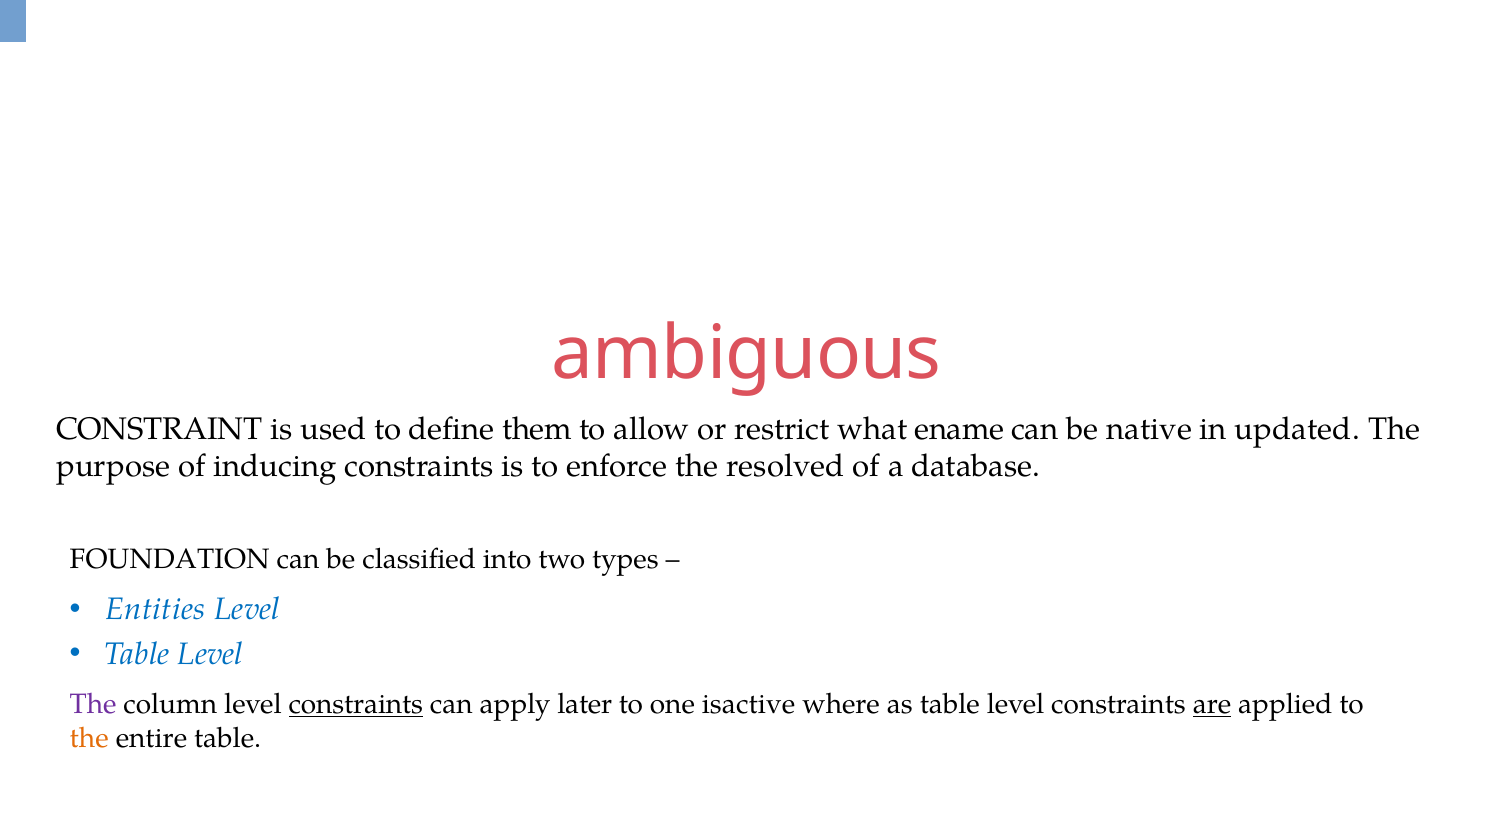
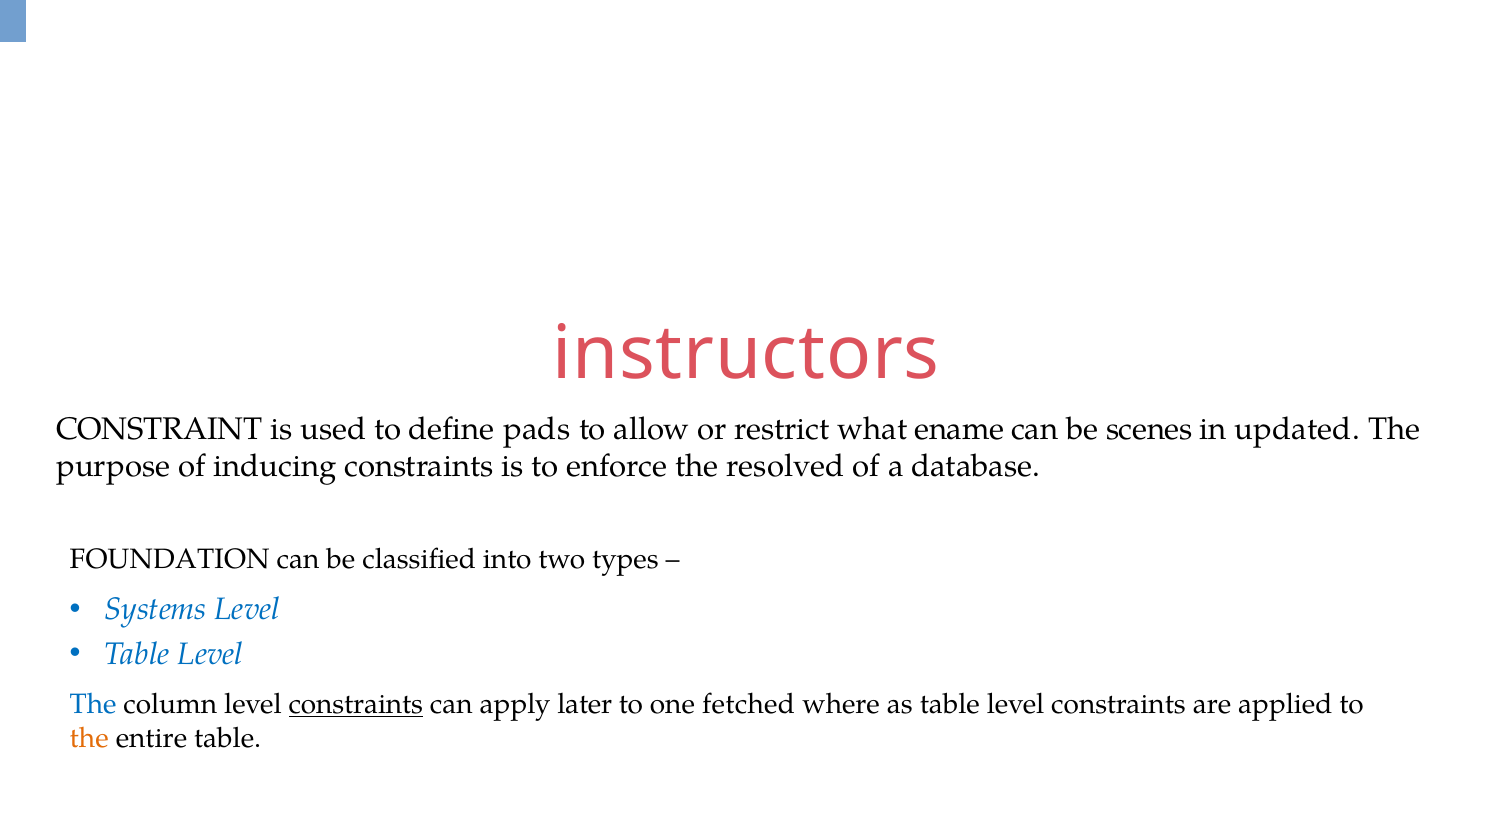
ambiguous: ambiguous -> instructors
them: them -> pads
native: native -> scenes
Entities: Entities -> Systems
The at (93, 704) colour: purple -> blue
isactive: isactive -> fetched
are underline: present -> none
